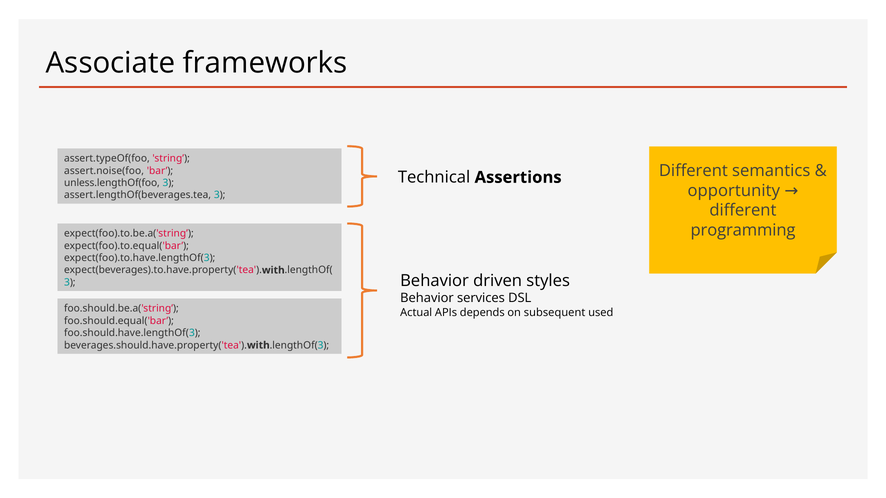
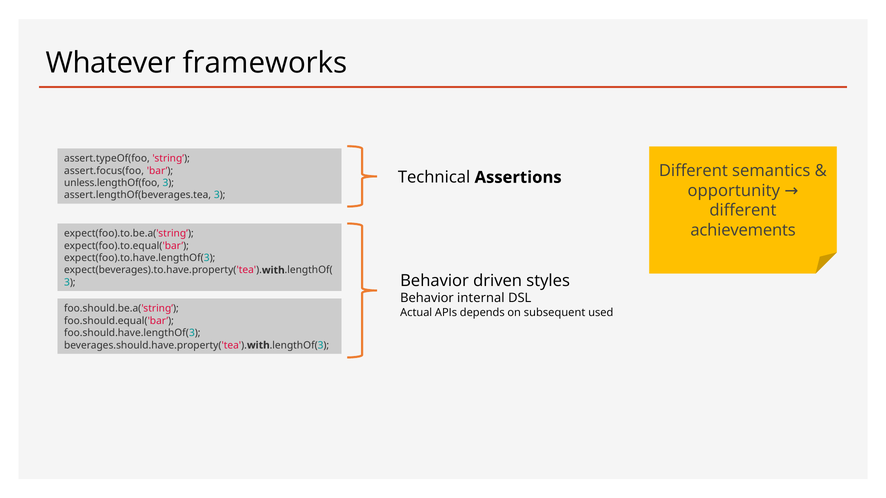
Associate: Associate -> Whatever
assert.noise(foo: assert.noise(foo -> assert.focus(foo
programming: programming -> achievements
services: services -> internal
